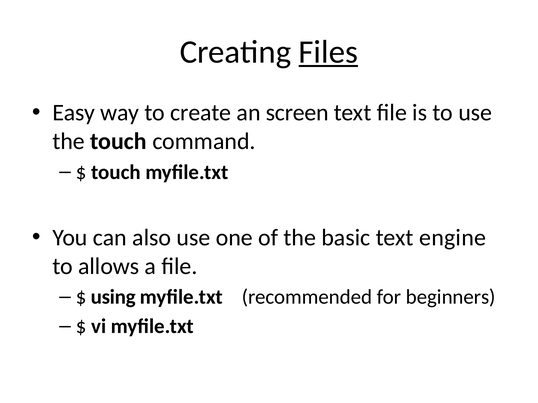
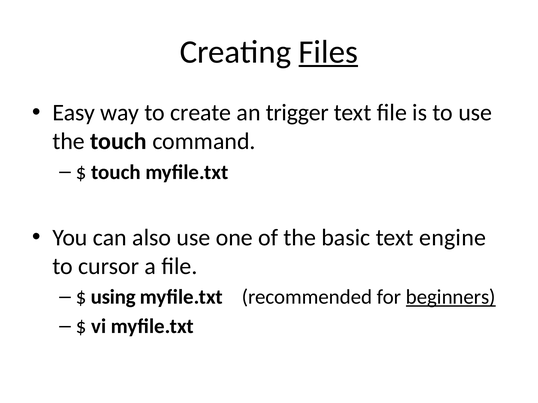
screen: screen -> trigger
allows: allows -> cursor
beginners underline: none -> present
